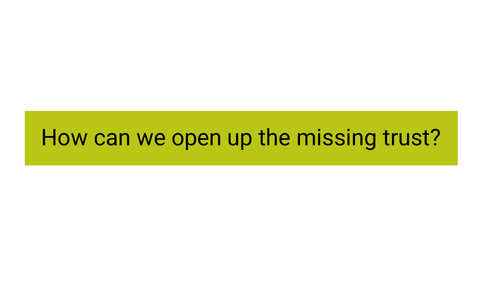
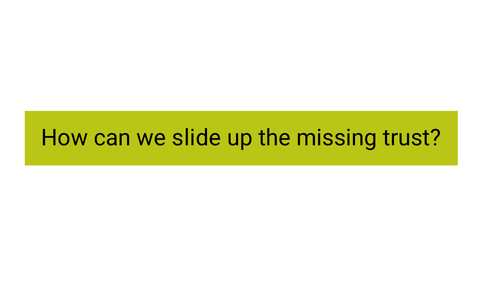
open: open -> slide
